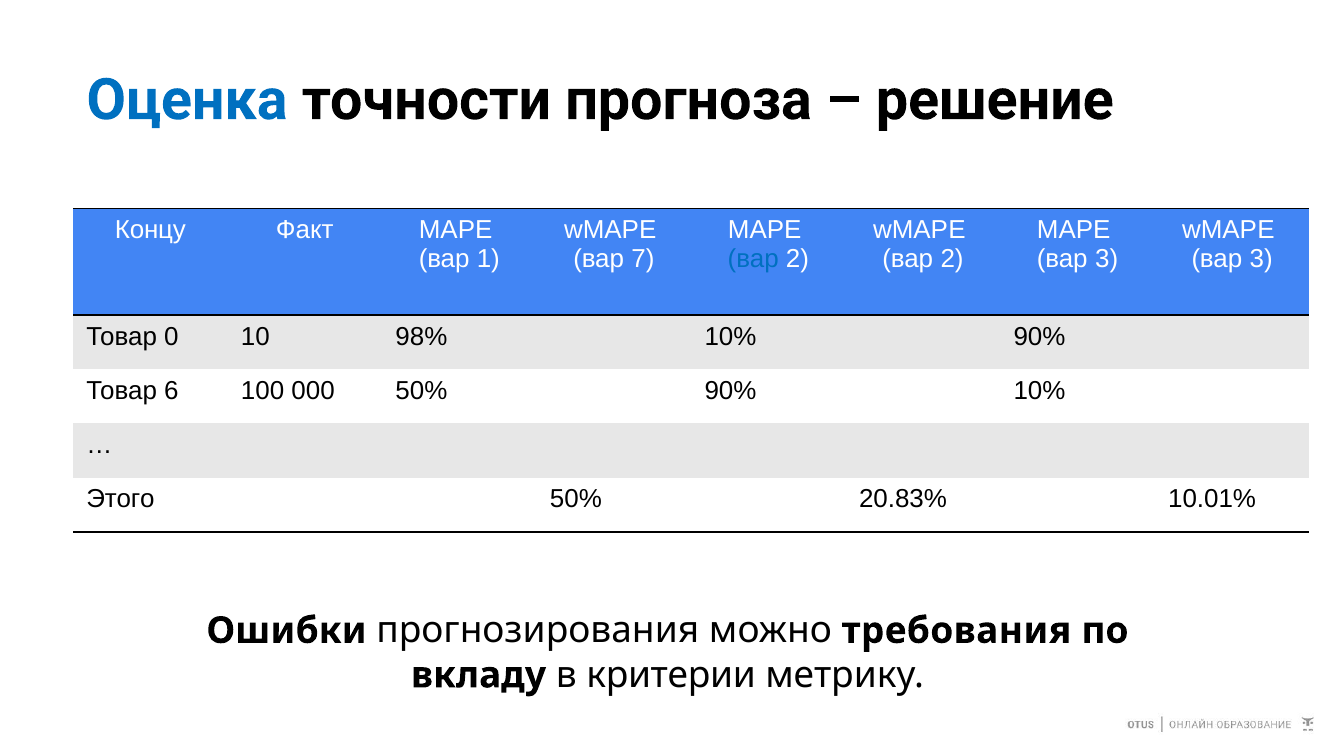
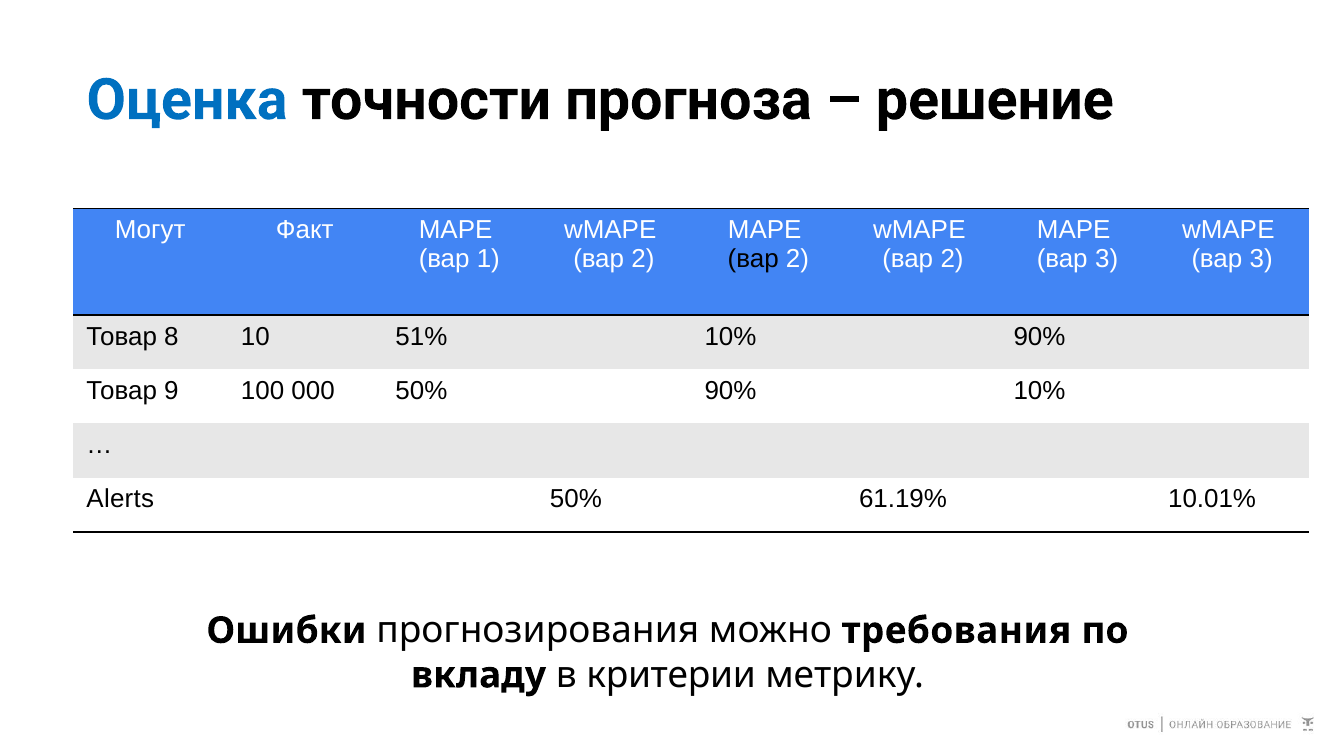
Концу: Концу -> Могут
7 at (643, 259): 7 -> 2
вар at (753, 259) colour: blue -> black
0: 0 -> 8
98%: 98% -> 51%
6: 6 -> 9
Этого: Этого -> Alerts
20.83%: 20.83% -> 61.19%
